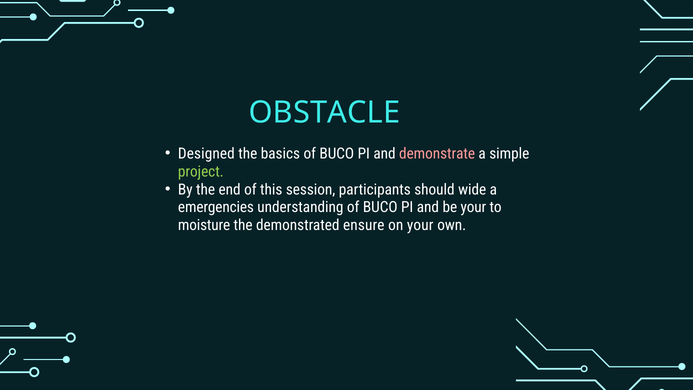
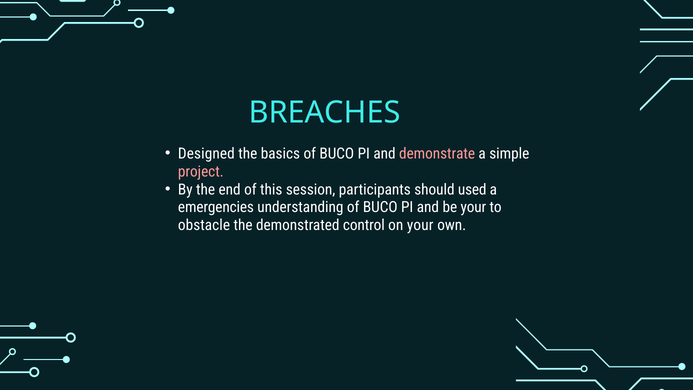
OBSTACLE: OBSTACLE -> BREACHES
project colour: light green -> pink
wide: wide -> used
moisture: moisture -> obstacle
ensure: ensure -> control
